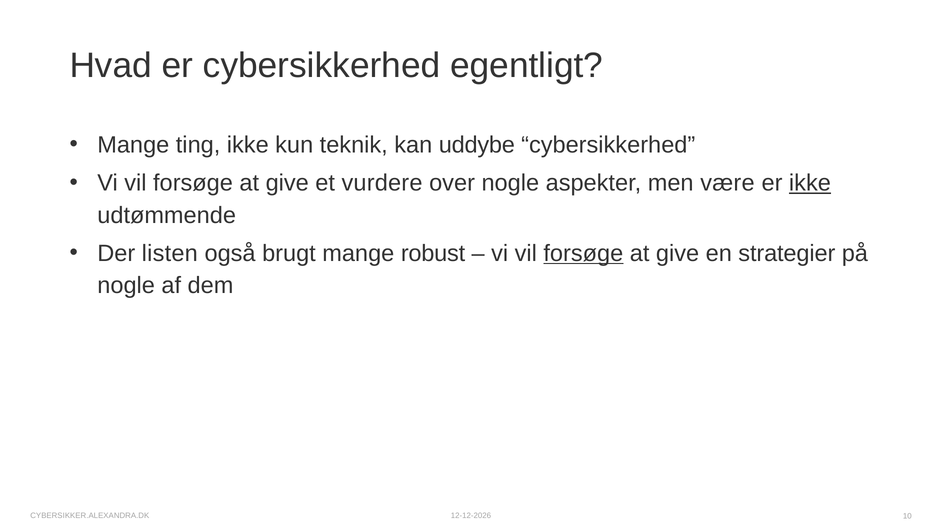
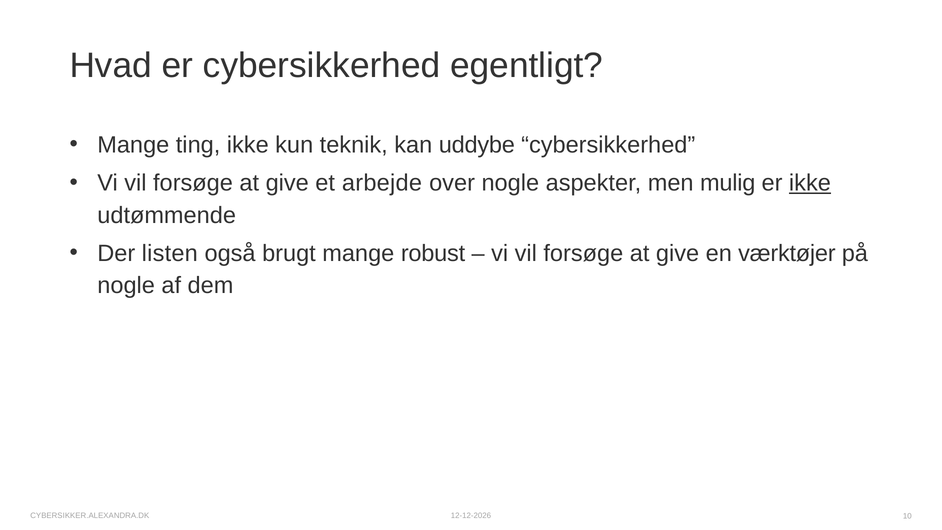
vurdere: vurdere -> arbejde
være: være -> mulig
forsøge at (583, 253) underline: present -> none
strategier: strategier -> værktøjer
